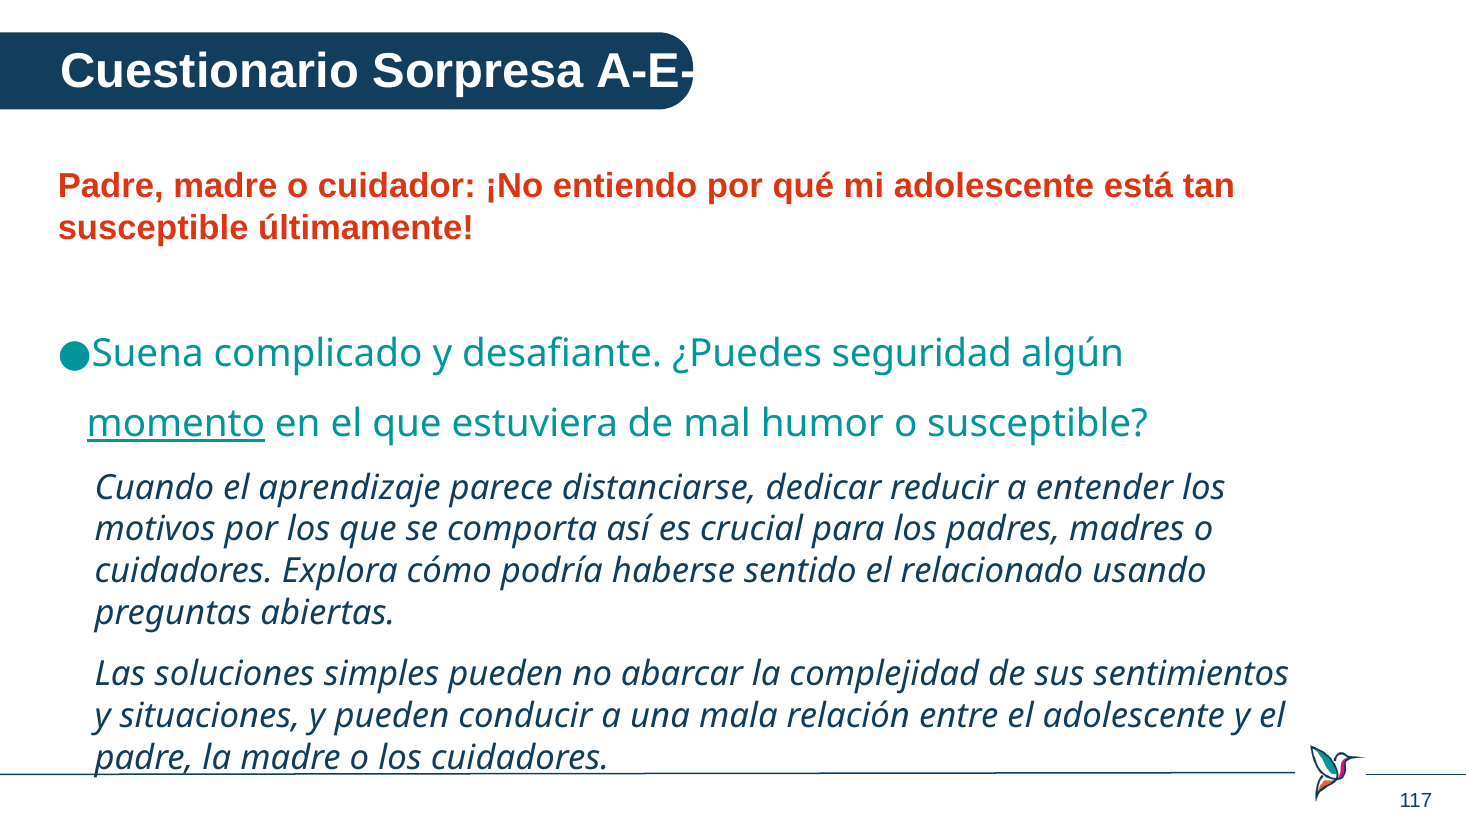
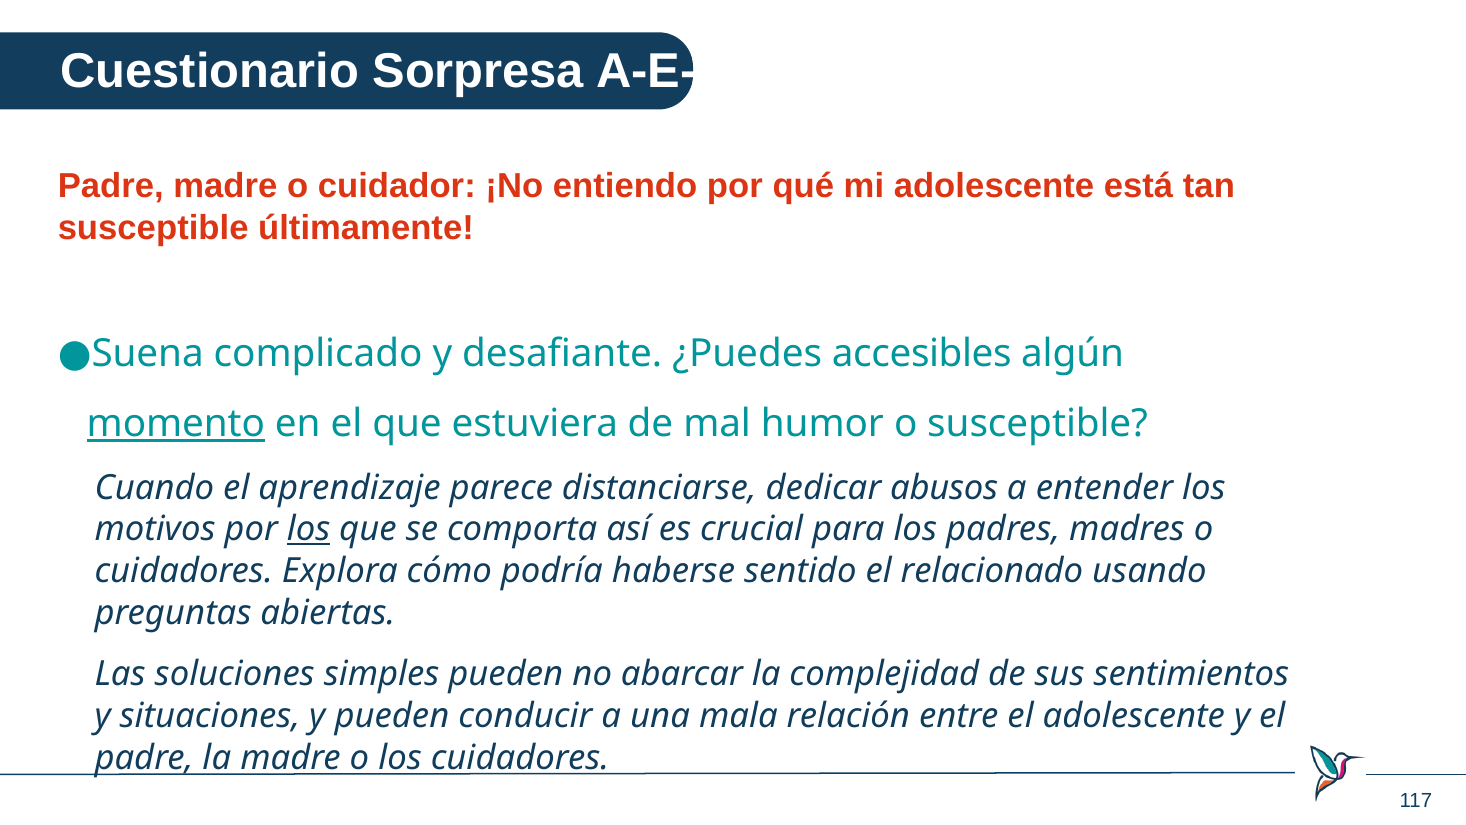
seguridad: seguridad -> accesibles
reducir: reducir -> abusos
los at (309, 529) underline: none -> present
